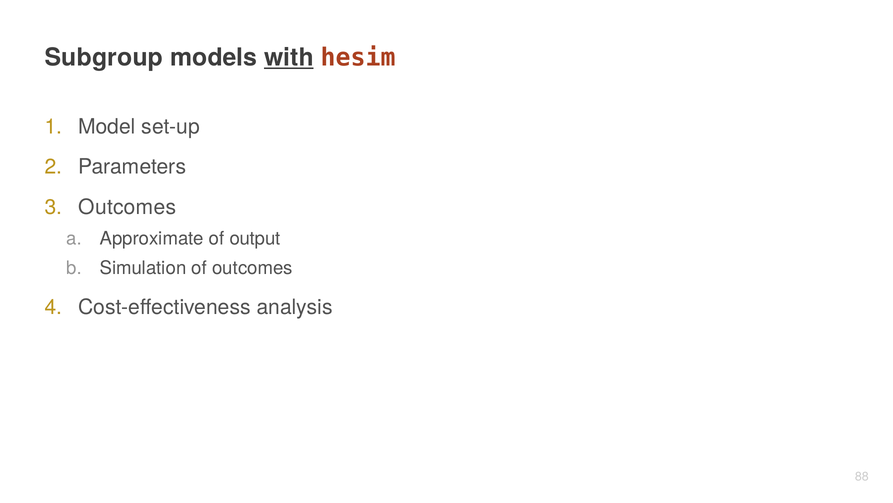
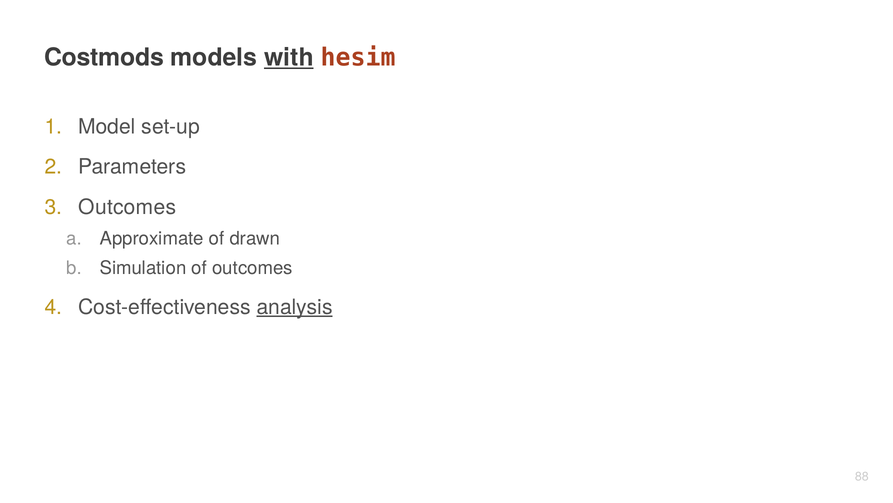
Subgroup: Subgroup -> Costmods
output: output -> drawn
analysis underline: none -> present
